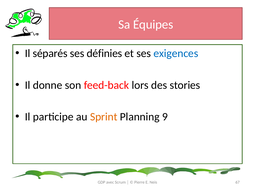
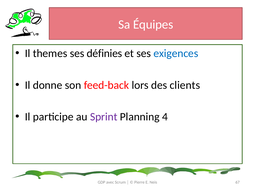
séparés: séparés -> themes
stories: stories -> clients
Sprint colour: orange -> purple
9: 9 -> 4
